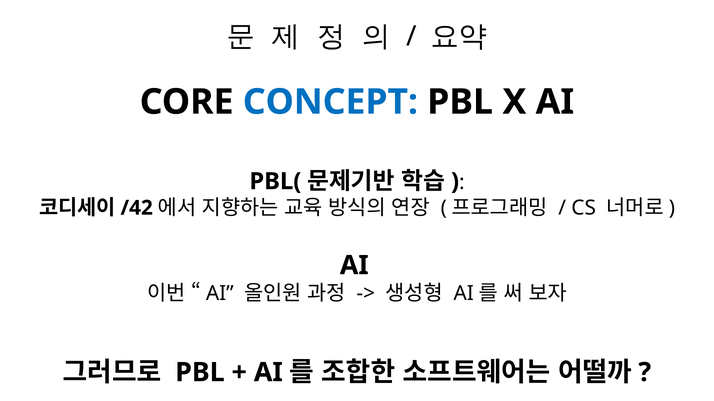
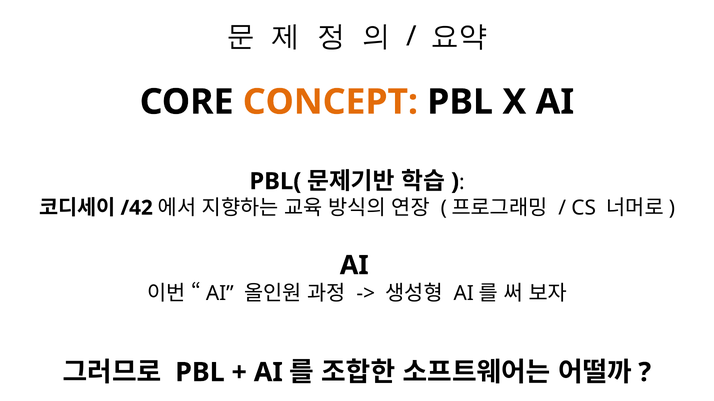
CONCEPT colour: blue -> orange
